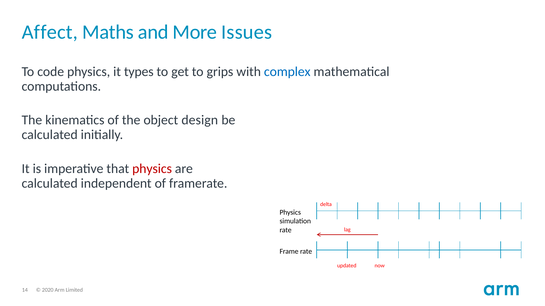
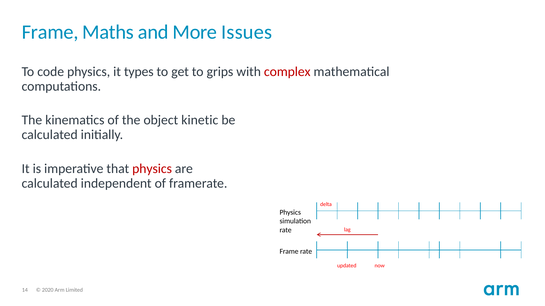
Affect at (50, 32): Affect -> Frame
complex colour: blue -> red
design: design -> kinetic
